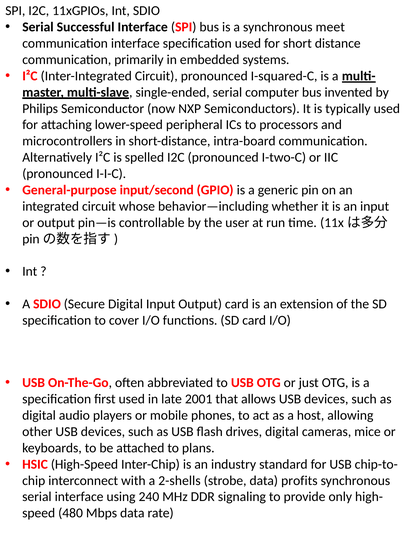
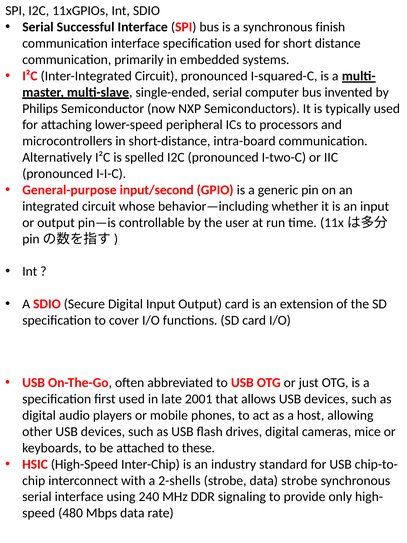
meet: meet -> finish
plans: plans -> these
data profits: profits -> strobe
